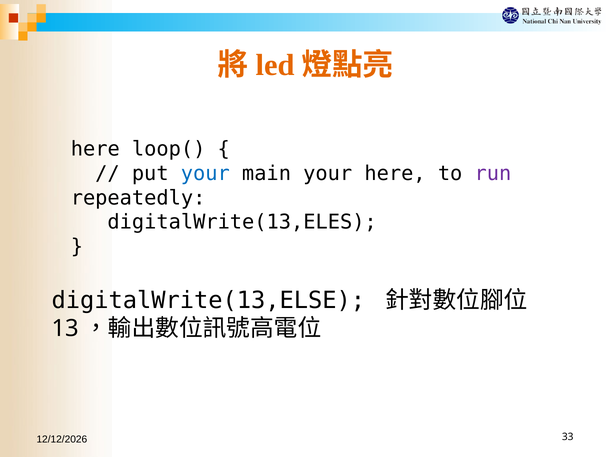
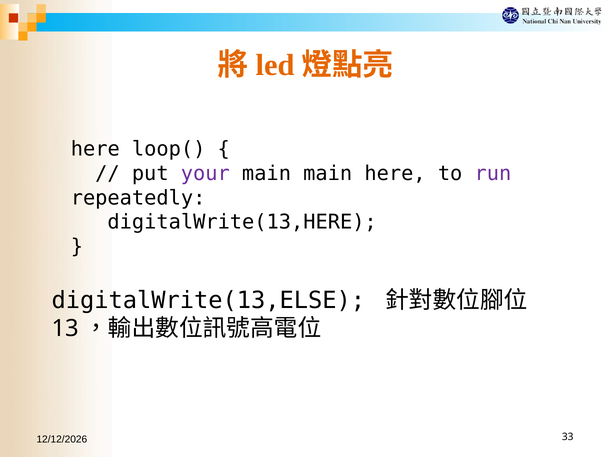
your at (205, 174) colour: blue -> purple
main your: your -> main
digitalWrite(13,ELES: digitalWrite(13,ELES -> digitalWrite(13,HERE
